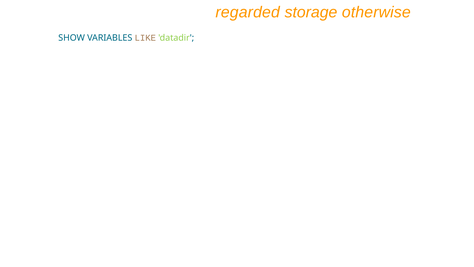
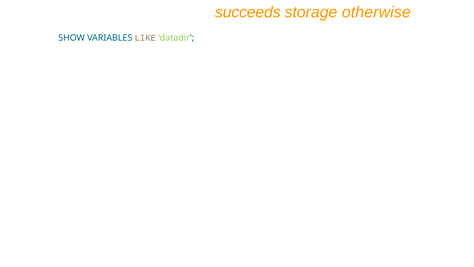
regarded: regarded -> succeeds
